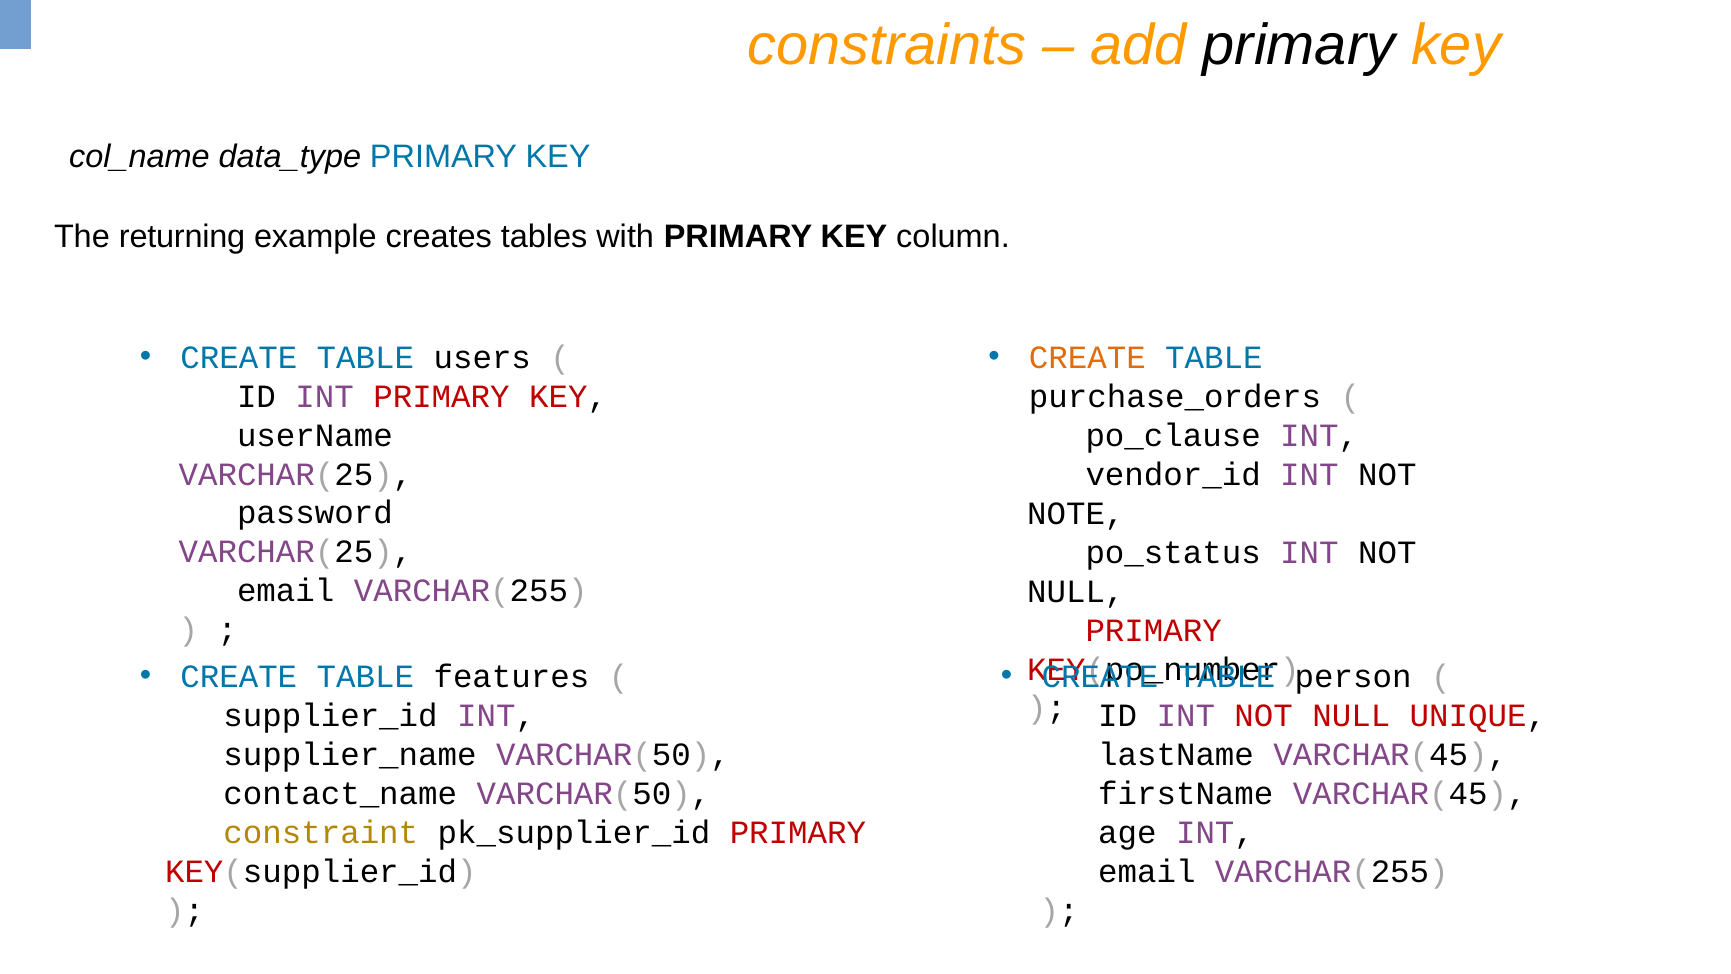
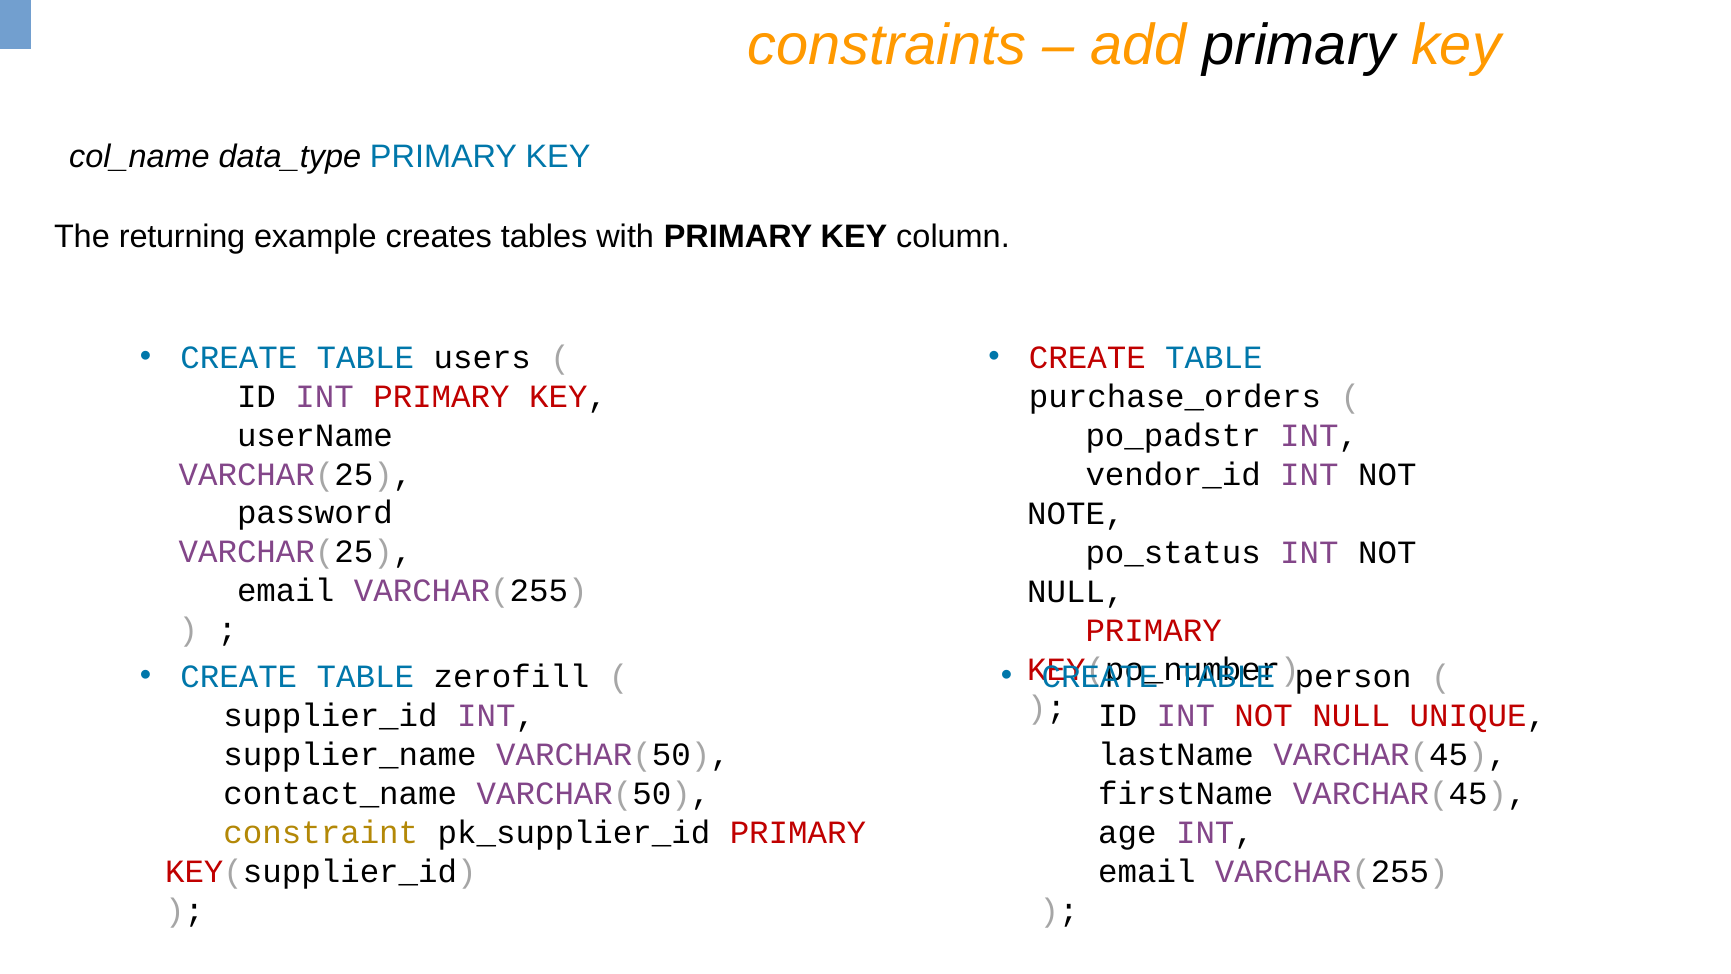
CREATE at (1087, 357) colour: orange -> red
po_clause: po_clause -> po_padstr
features: features -> zerofill
